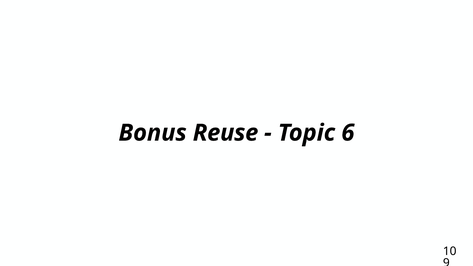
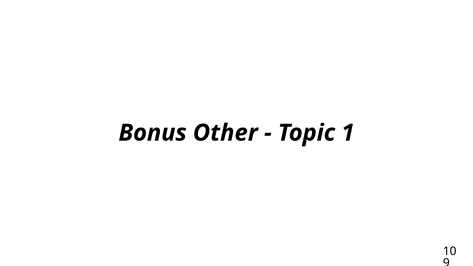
Reuse: Reuse -> Other
6: 6 -> 1
